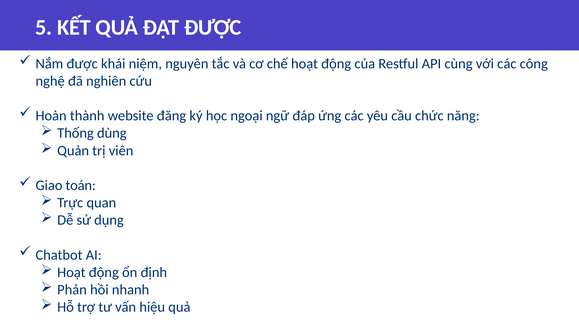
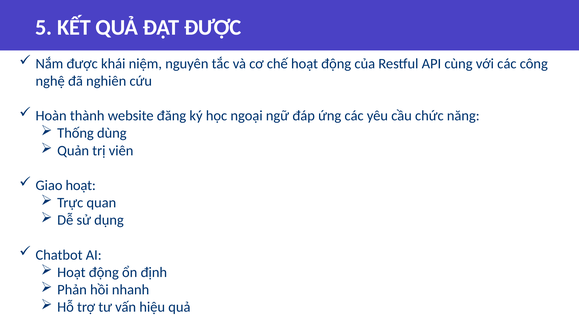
Giao toán: toán -> hoạt
